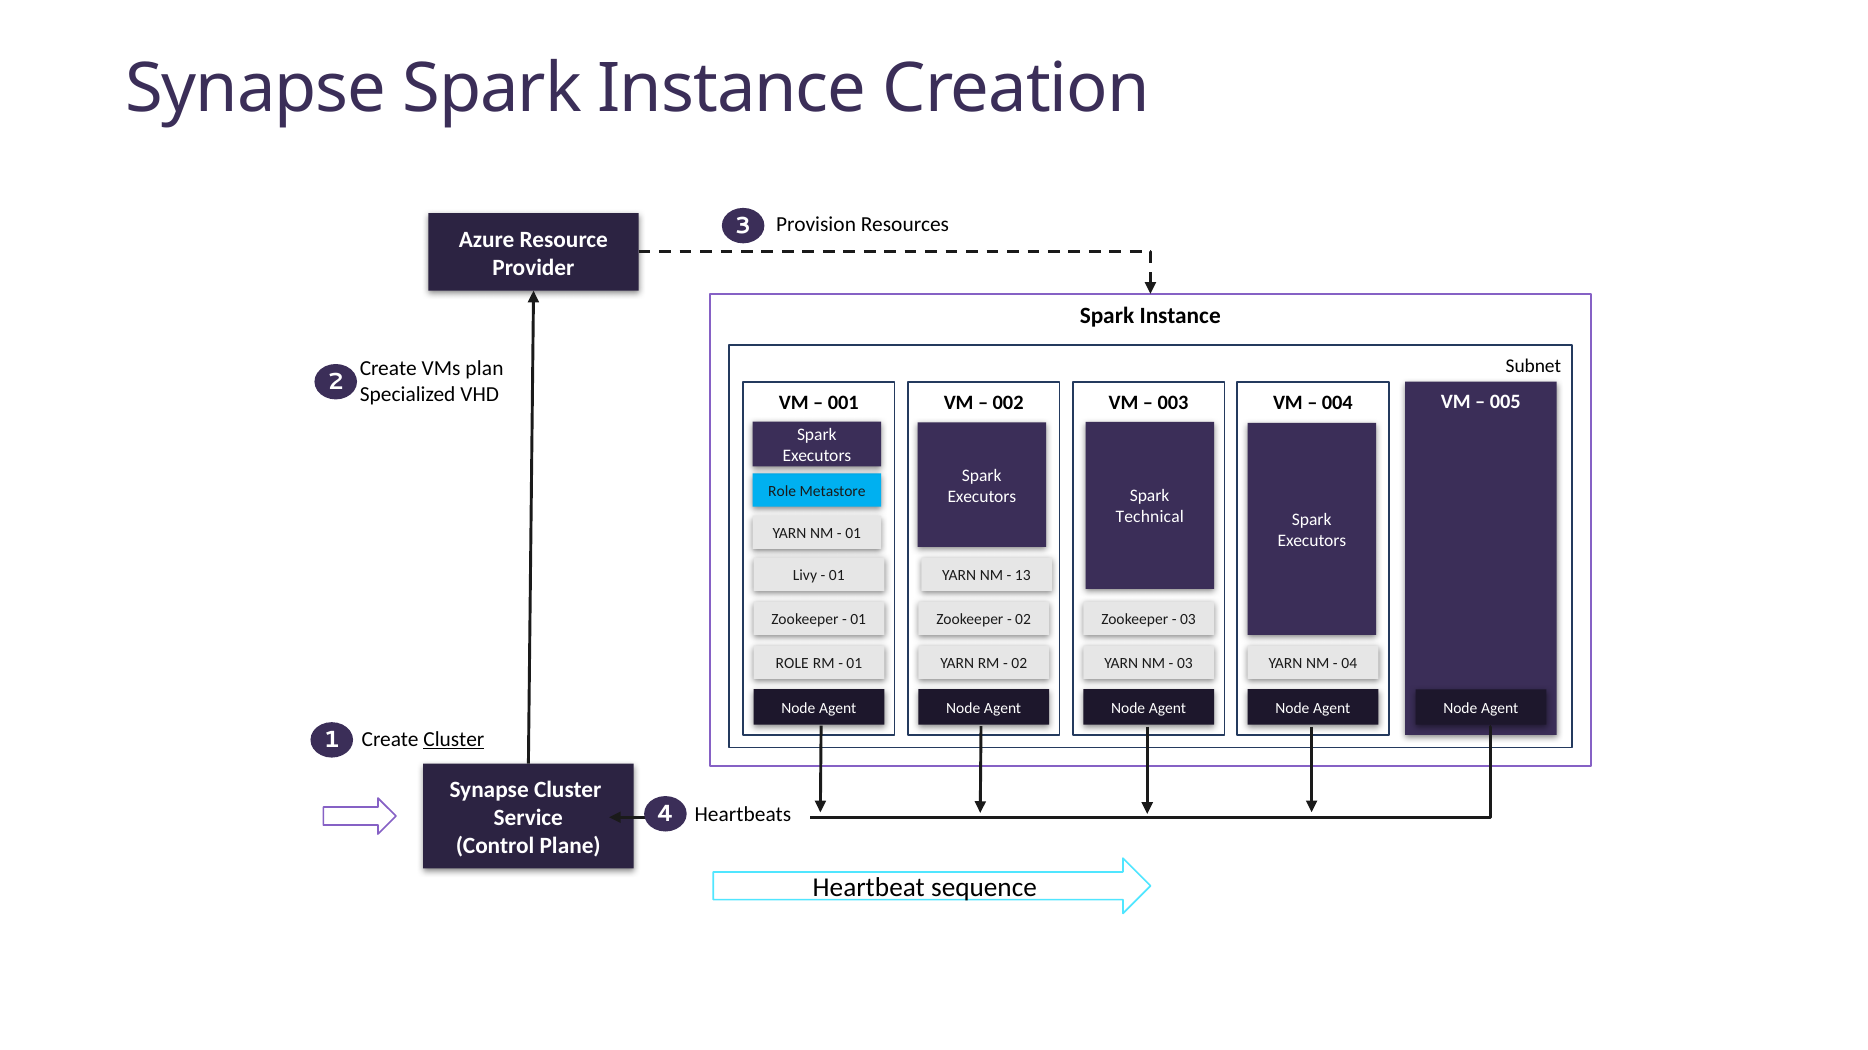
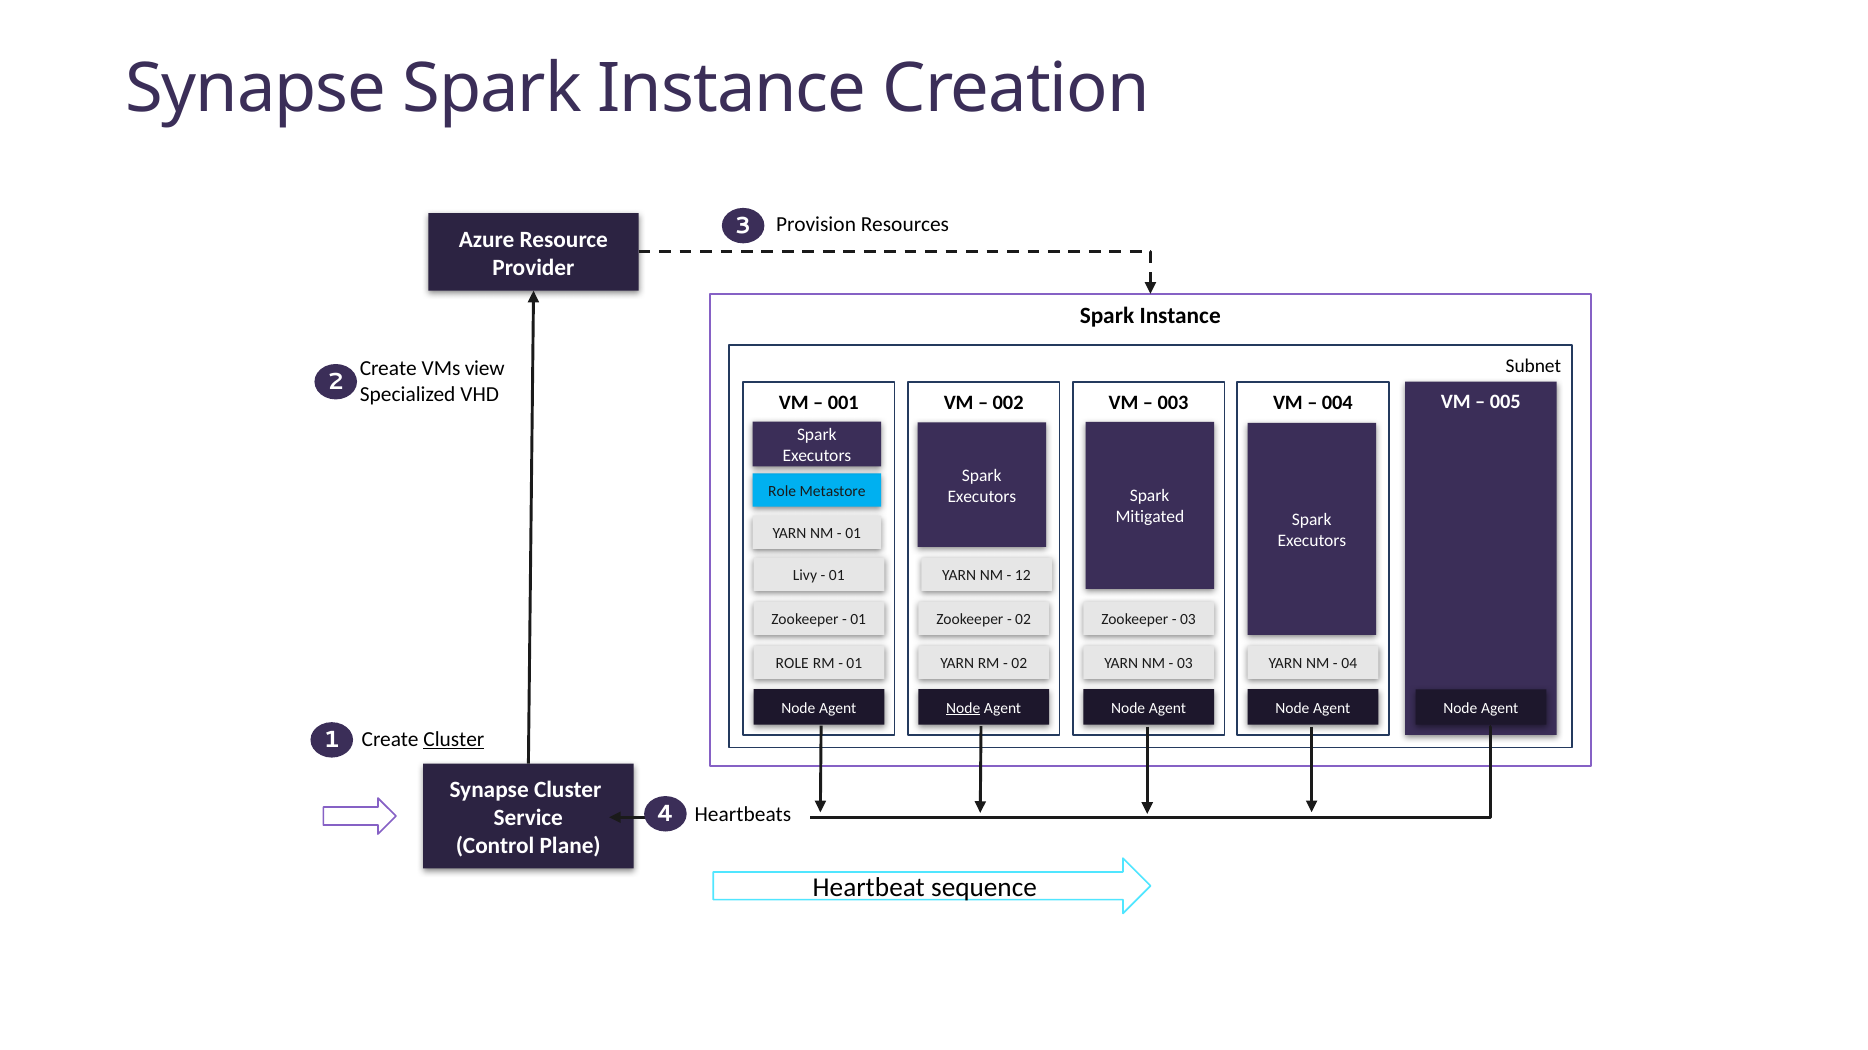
plan: plan -> view
Technical: Technical -> Mitigated
13: 13 -> 12
Node at (963, 708) underline: none -> present
